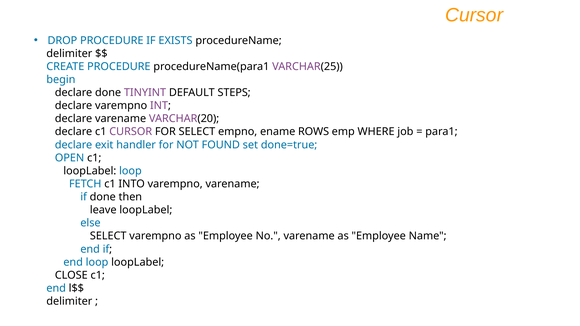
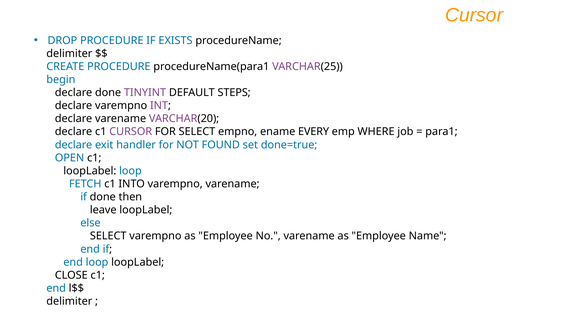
ROWS: ROWS -> EVERY
